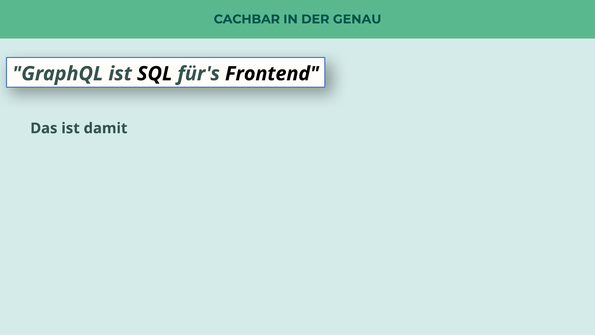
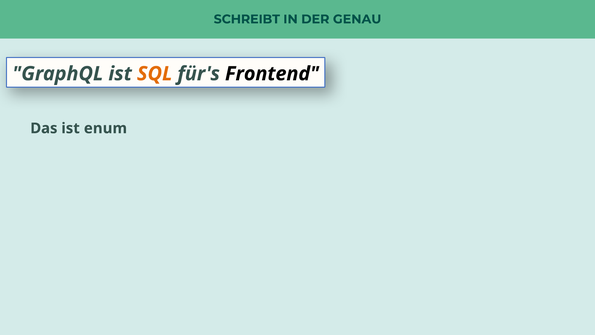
CACHBAR: CACHBAR -> SCHREIBT
SQL colour: black -> orange
damit: damit -> enum
